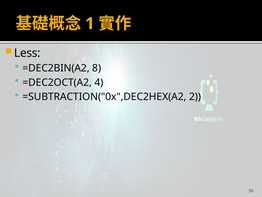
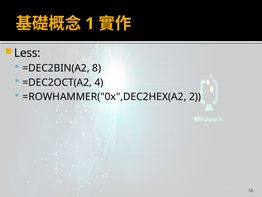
=SUBTRACTION("0x",DEC2HEX(A2: =SUBTRACTION("0x",DEC2HEX(A2 -> =ROWHAMMER("0x",DEC2HEX(A2
